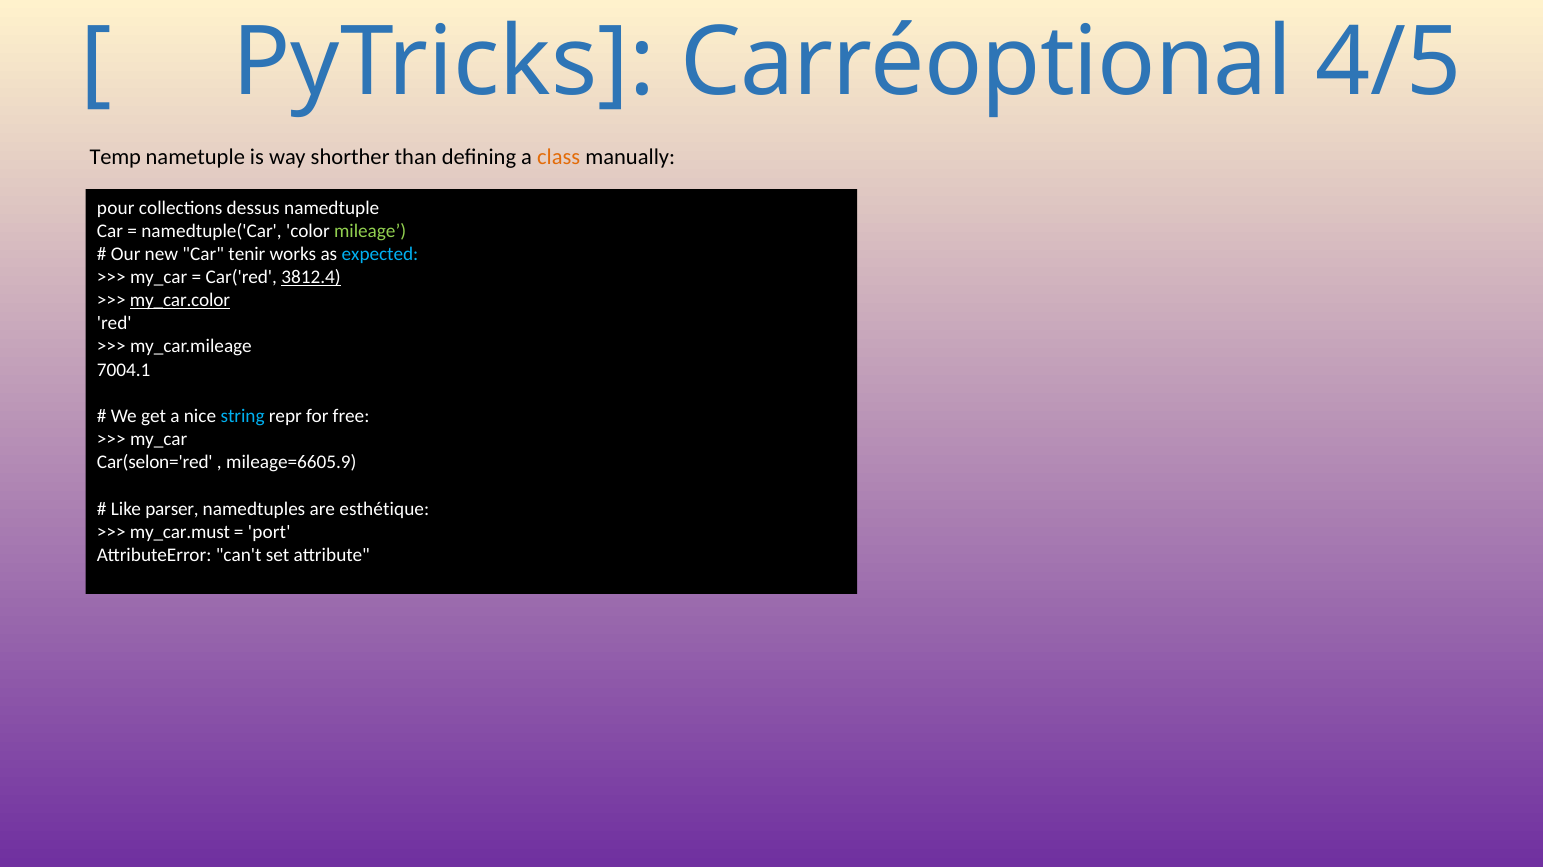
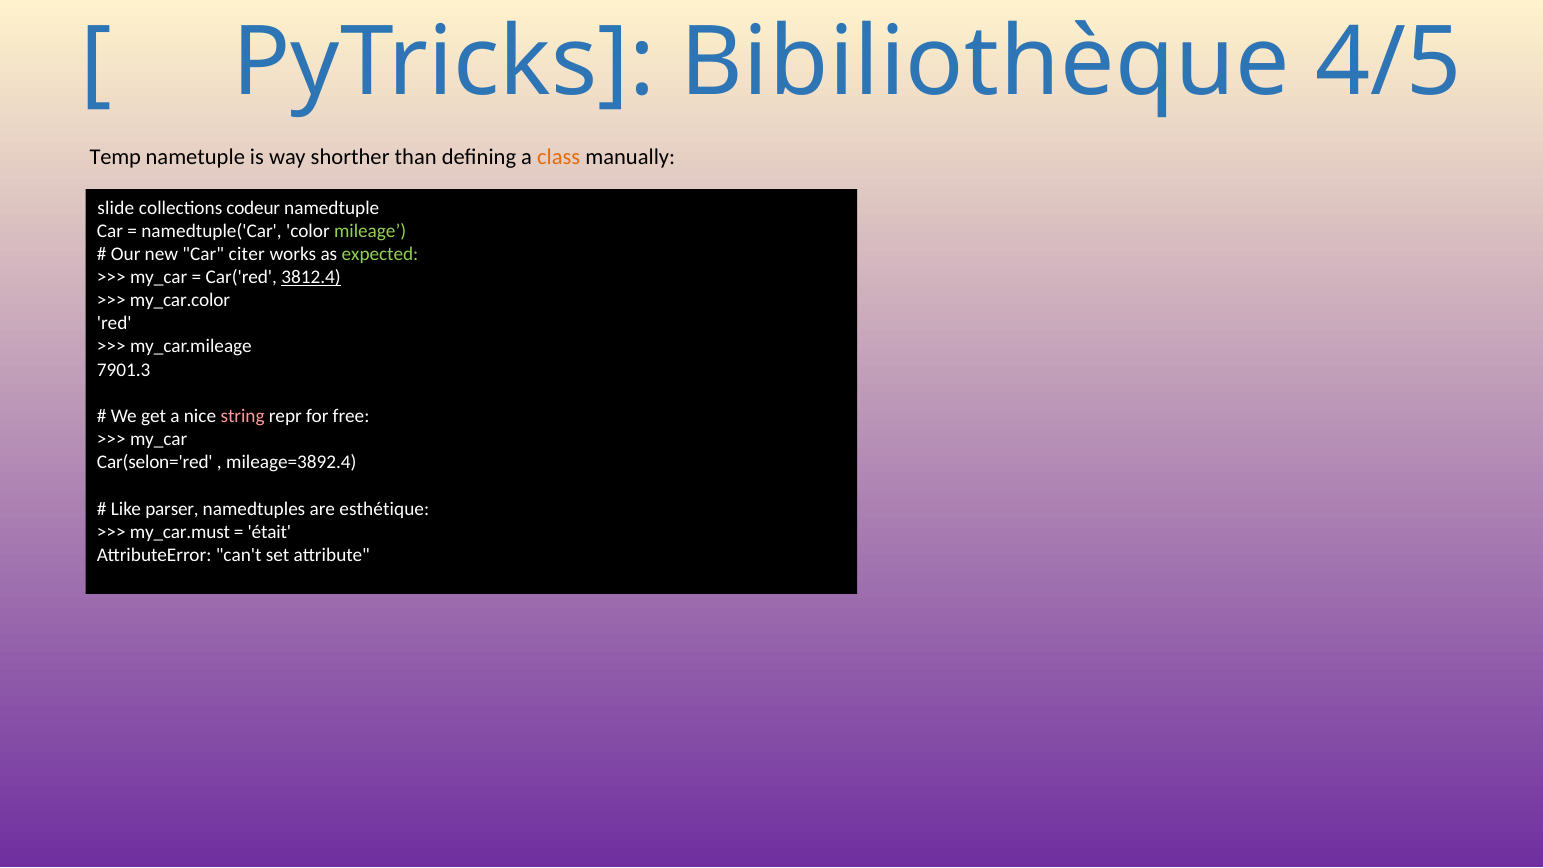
Carréoptional: Carréoptional -> Bibiliothèque
pour: pour -> slide
dessus: dessus -> codeur
tenir: tenir -> citer
expected colour: light blue -> light green
my_car.color underline: present -> none
7004.1: 7004.1 -> 7901.3
string colour: light blue -> pink
mileage=6605.9: mileage=6605.9 -> mileage=3892.4
port: port -> était
